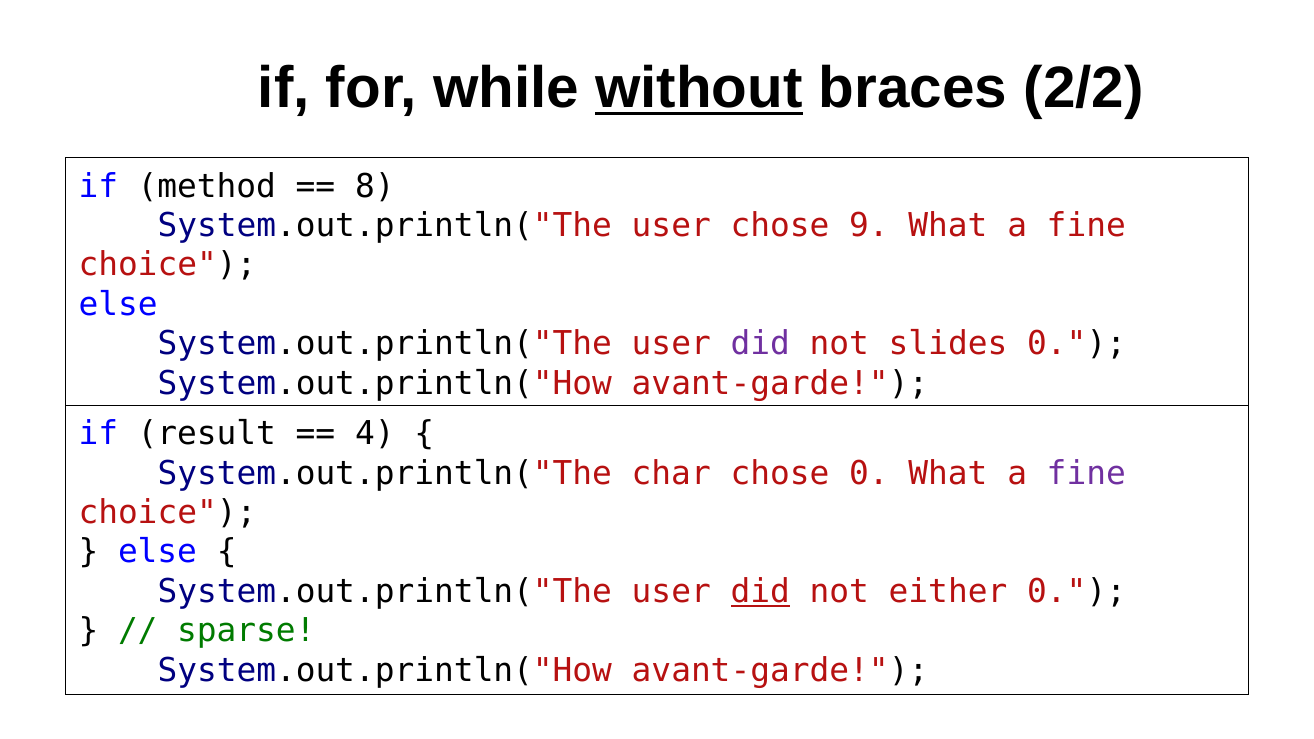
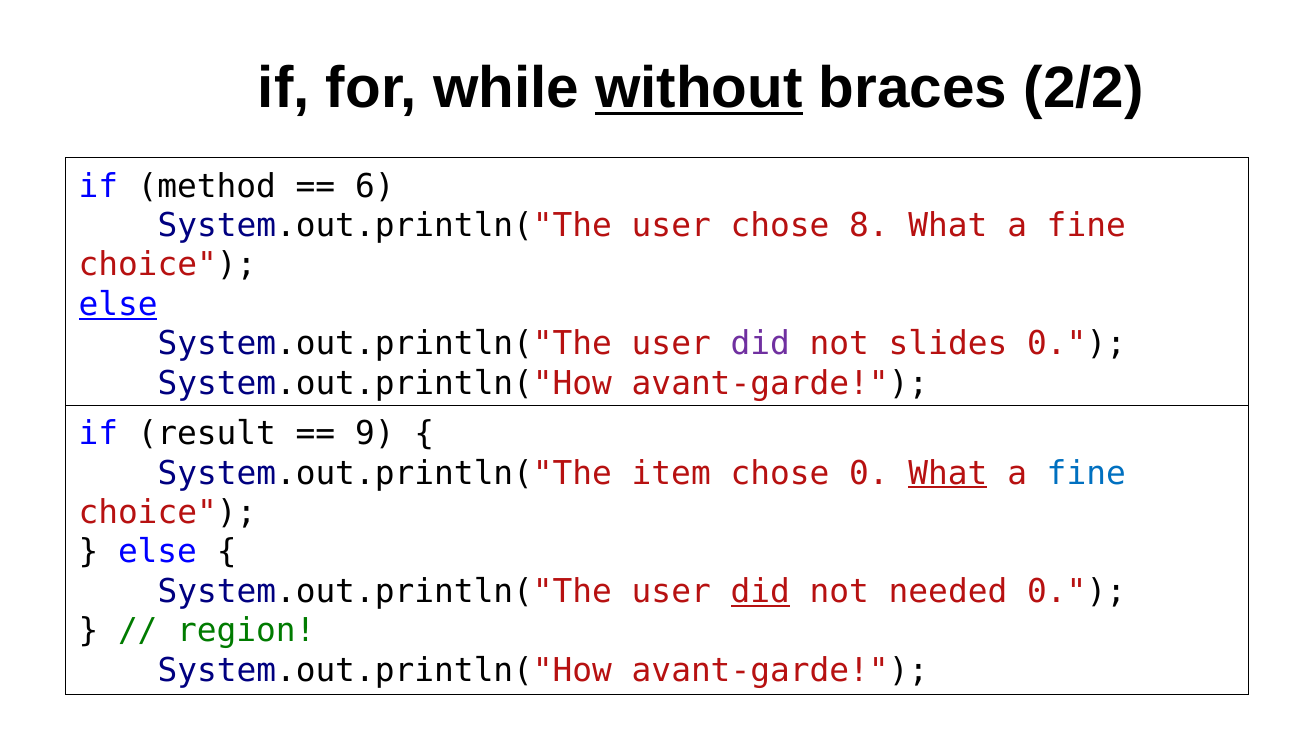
8: 8 -> 6
9: 9 -> 8
else at (118, 305) underline: none -> present
4: 4 -> 9
char: char -> item
What at (948, 473) underline: none -> present
fine at (1086, 473) colour: purple -> blue
either: either -> needed
sparse: sparse -> region
